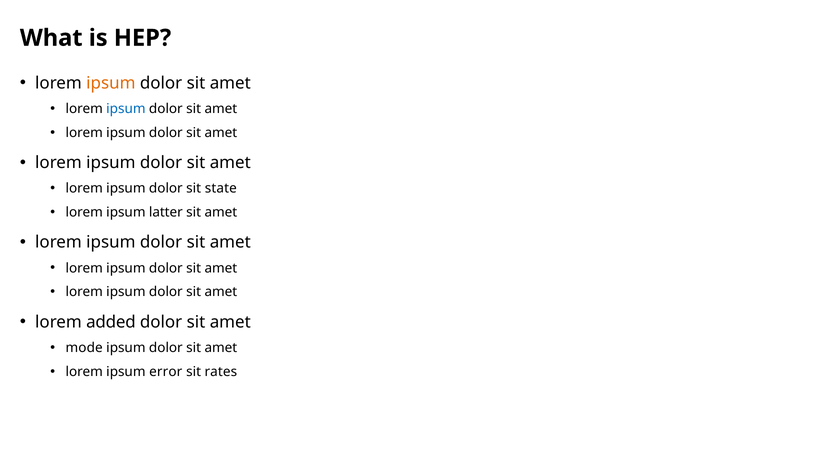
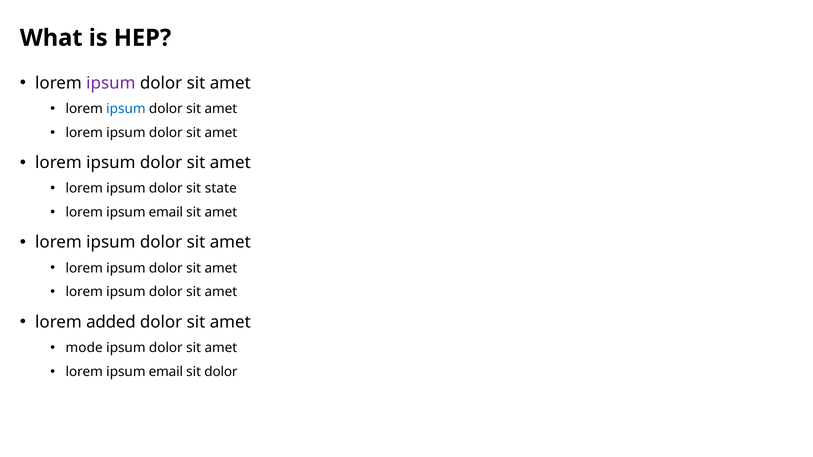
ipsum at (111, 83) colour: orange -> purple
latter at (166, 212): latter -> email
error at (166, 372): error -> email
sit rates: rates -> dolor
